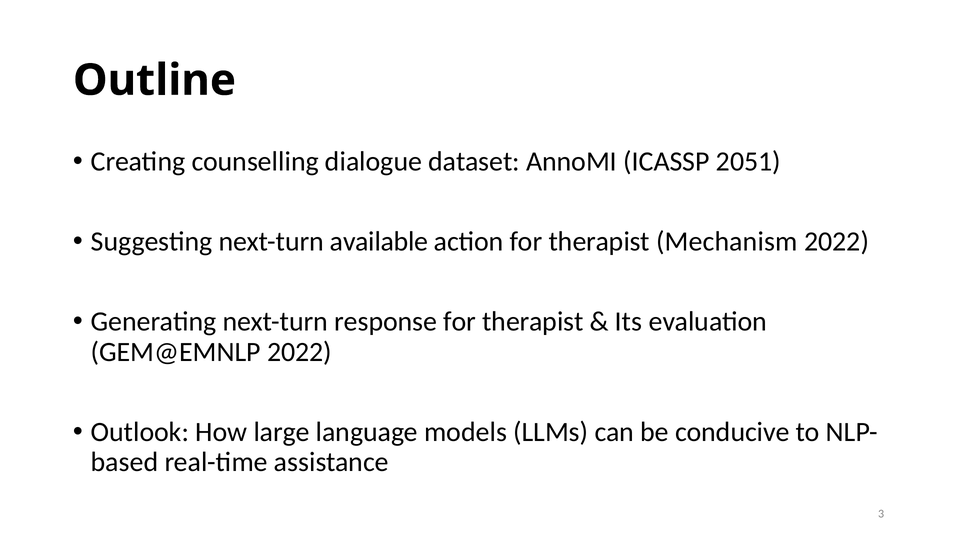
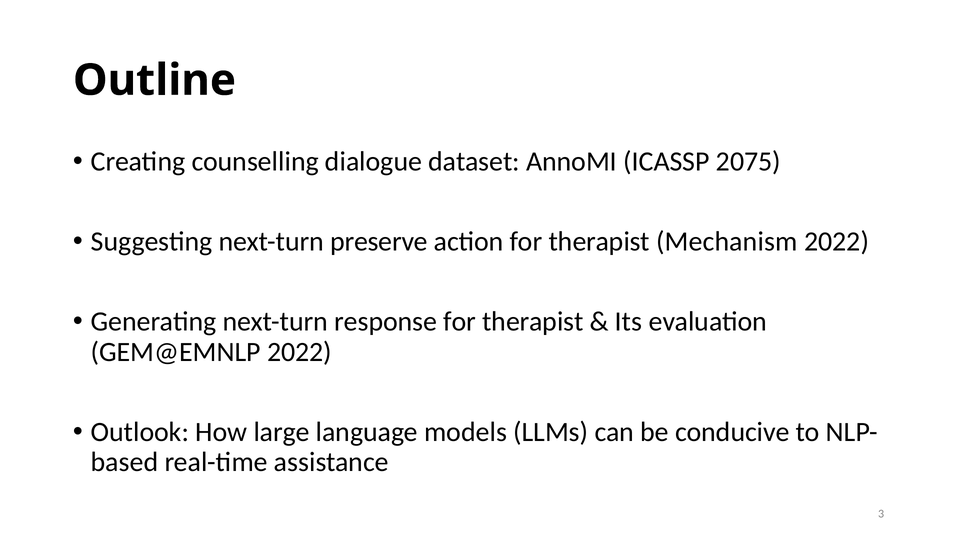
2051: 2051 -> 2075
available: available -> preserve
